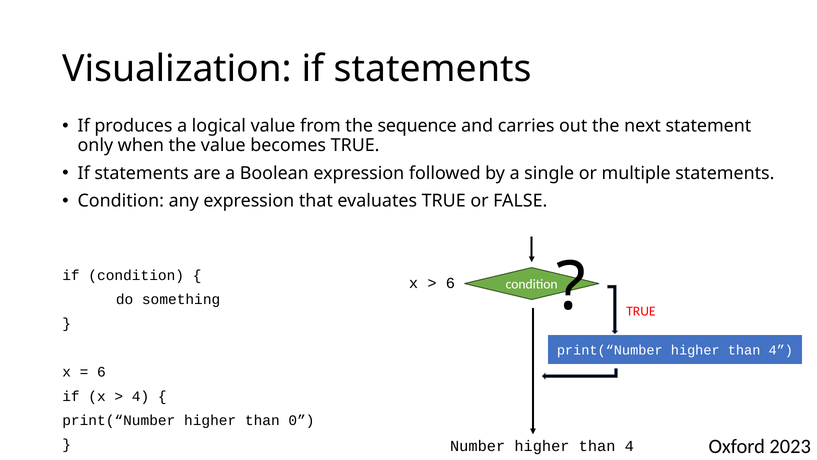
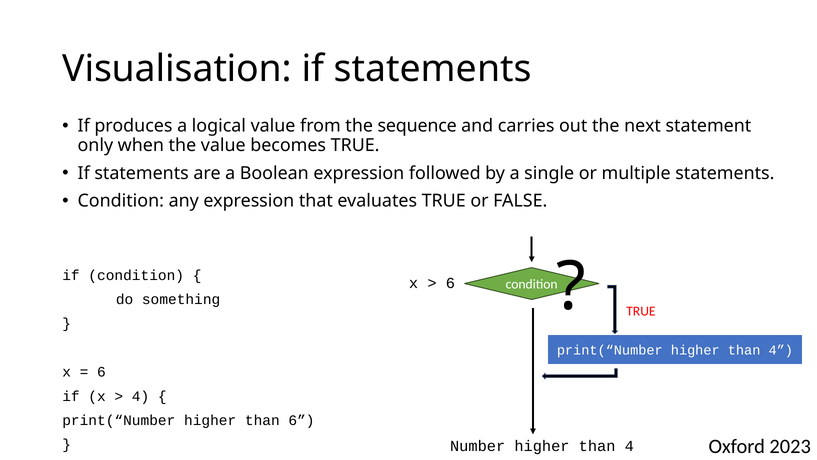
Visualization: Visualization -> Visualisation
than 0: 0 -> 6
